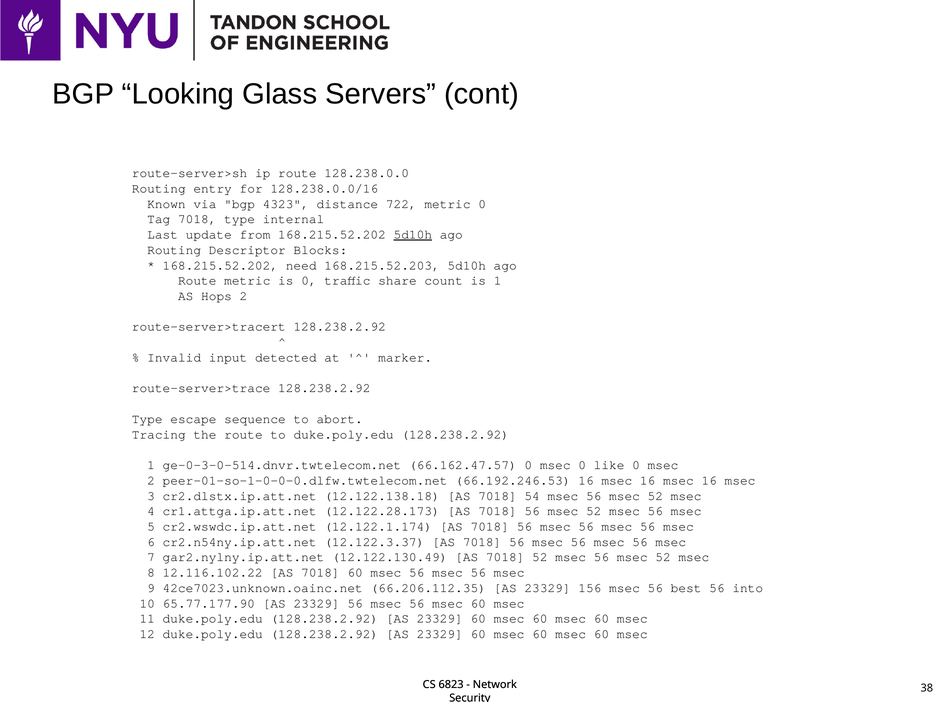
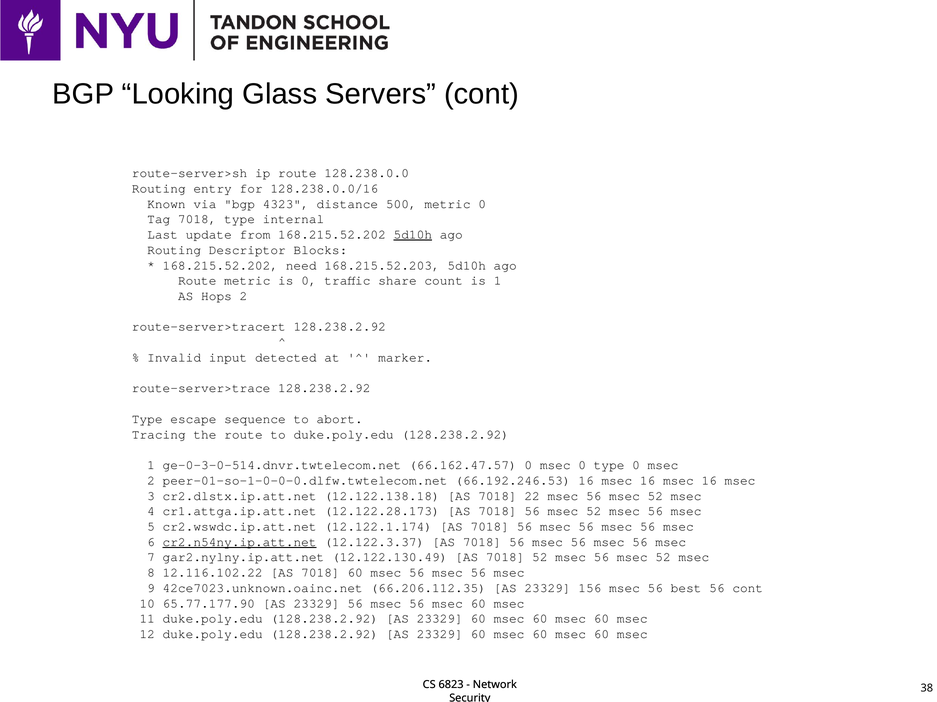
722: 722 -> 500
0 like: like -> type
54: 54 -> 22
cr2.n54ny.ip.att.net underline: none -> present
56 into: into -> cont
